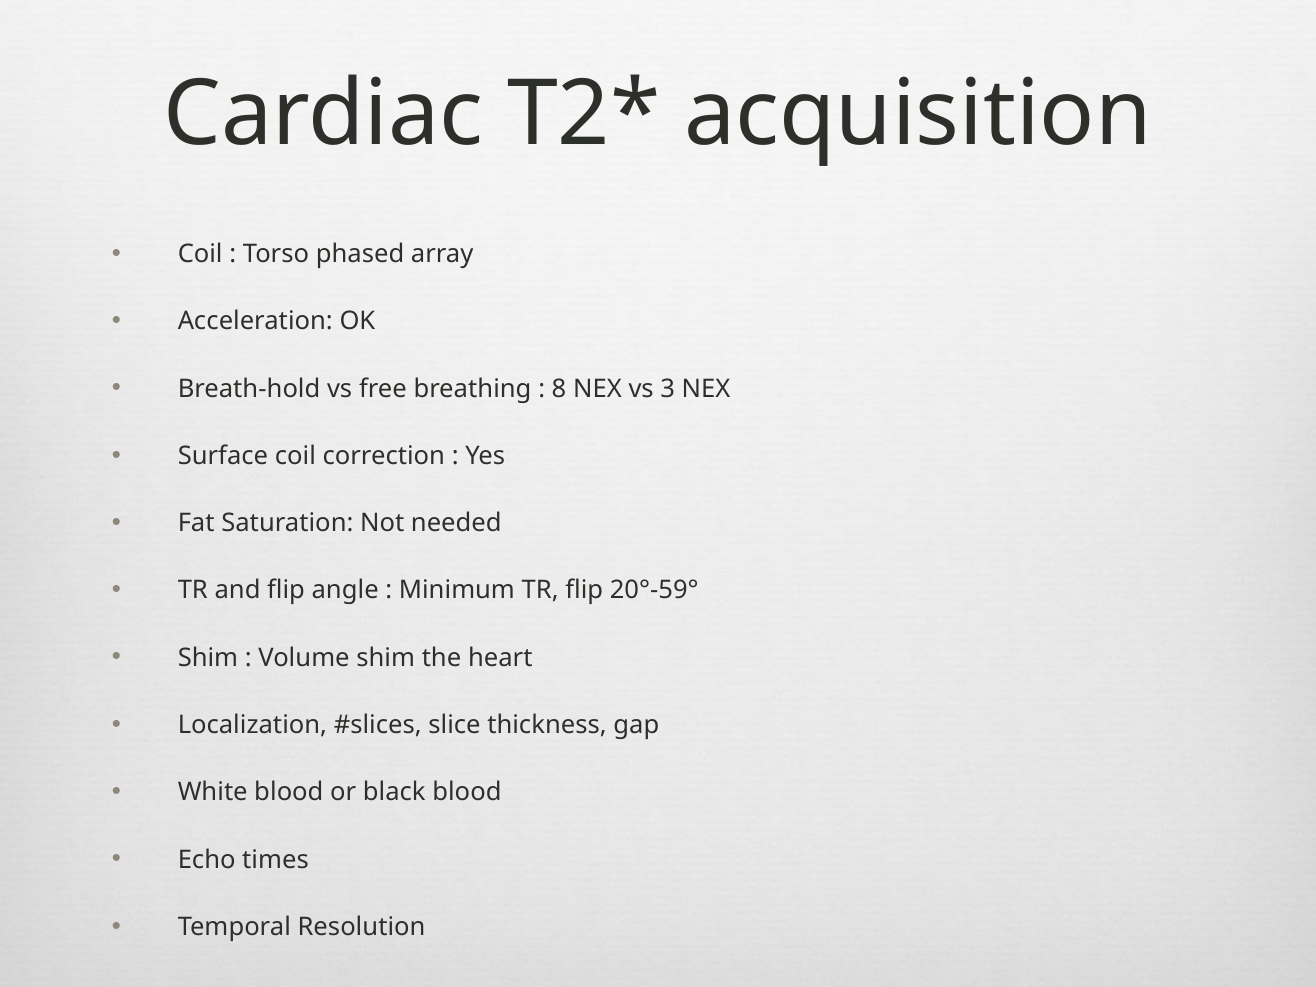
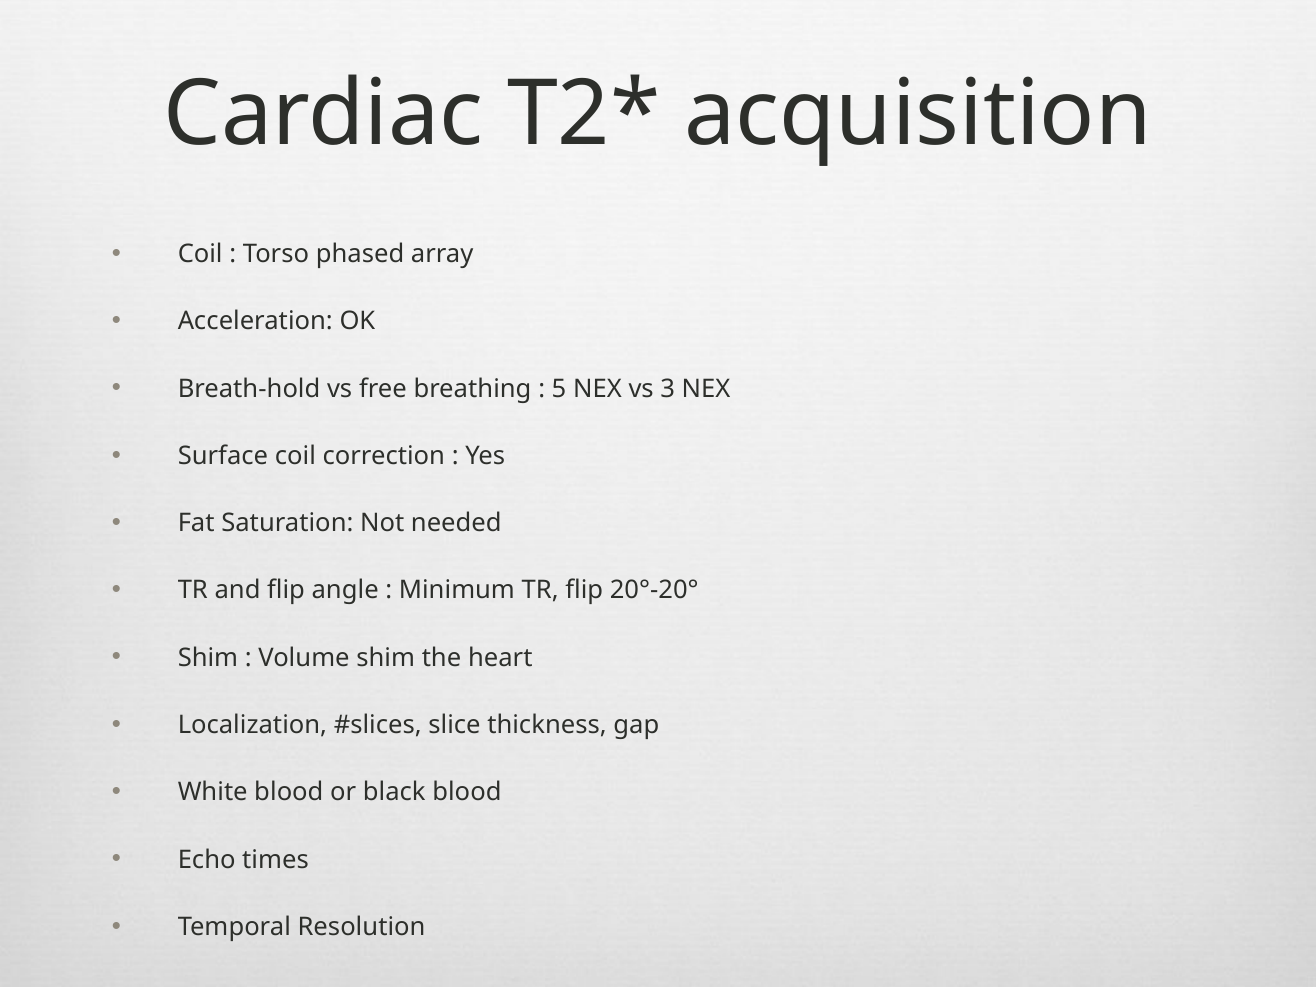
8: 8 -> 5
20°-59°: 20°-59° -> 20°-20°
